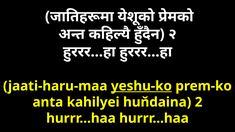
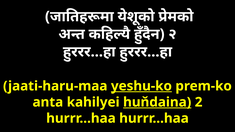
huňdaina underline: none -> present
